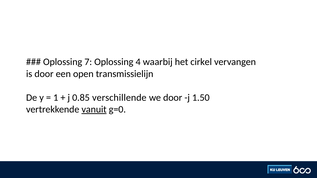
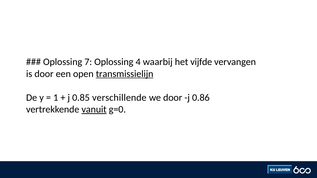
cirkel: cirkel -> vijfde
transmissielijn underline: none -> present
1.50: 1.50 -> 0.86
